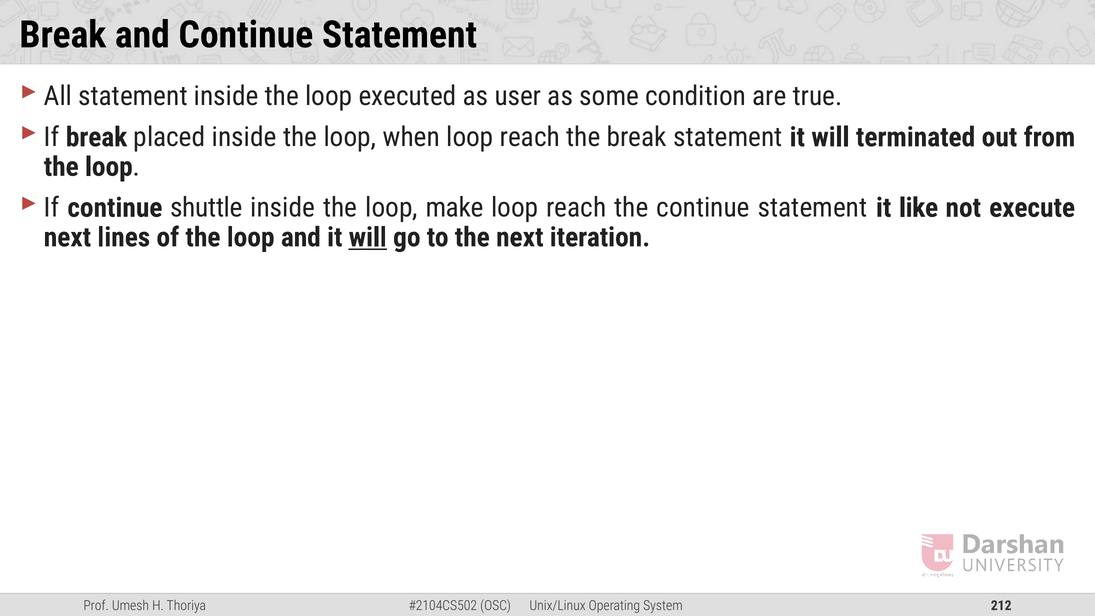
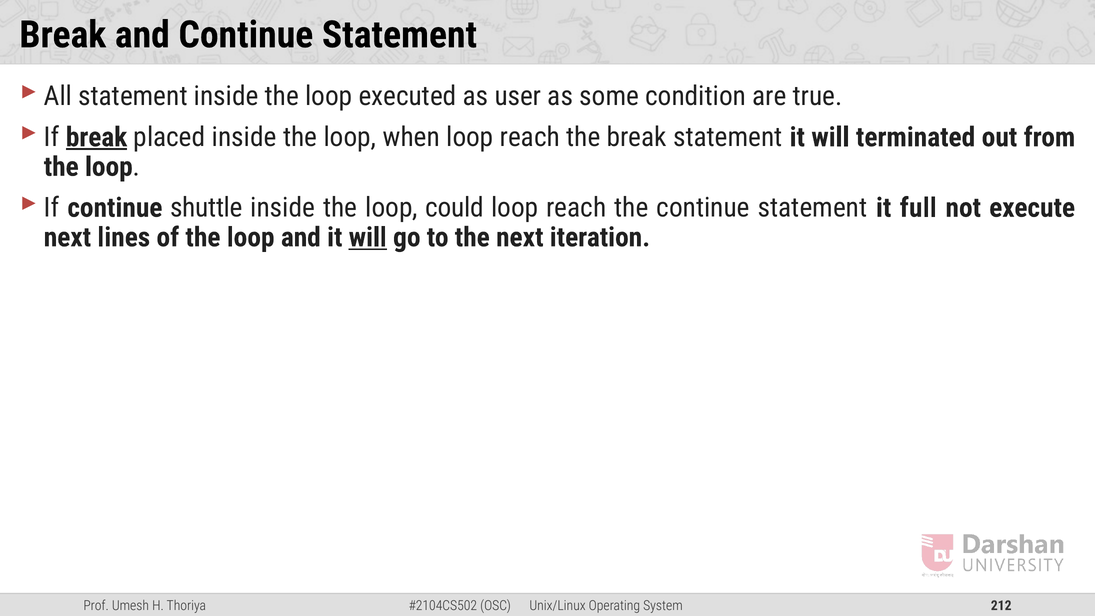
break at (97, 137) underline: none -> present
make: make -> could
like: like -> full
